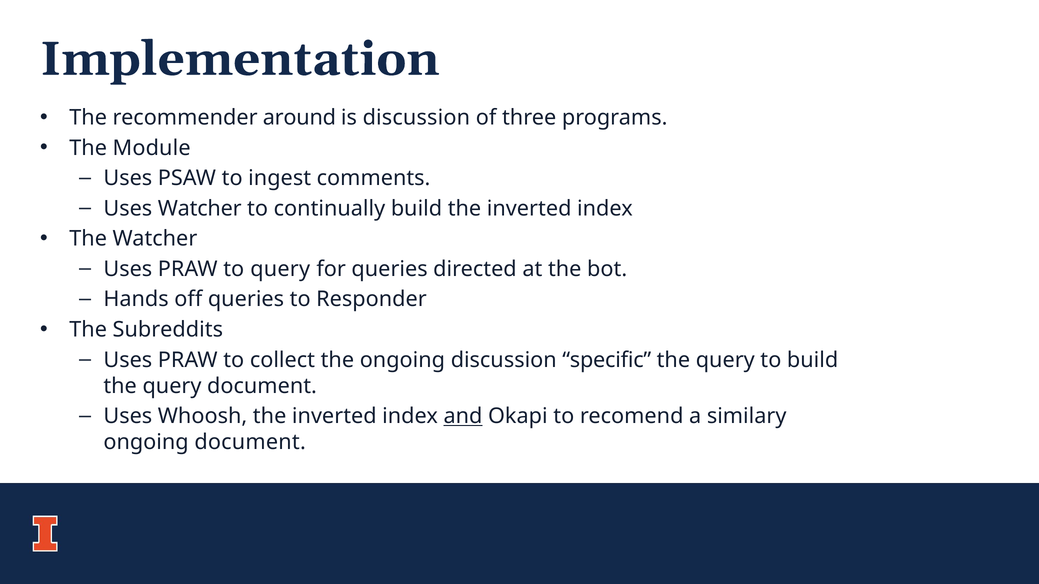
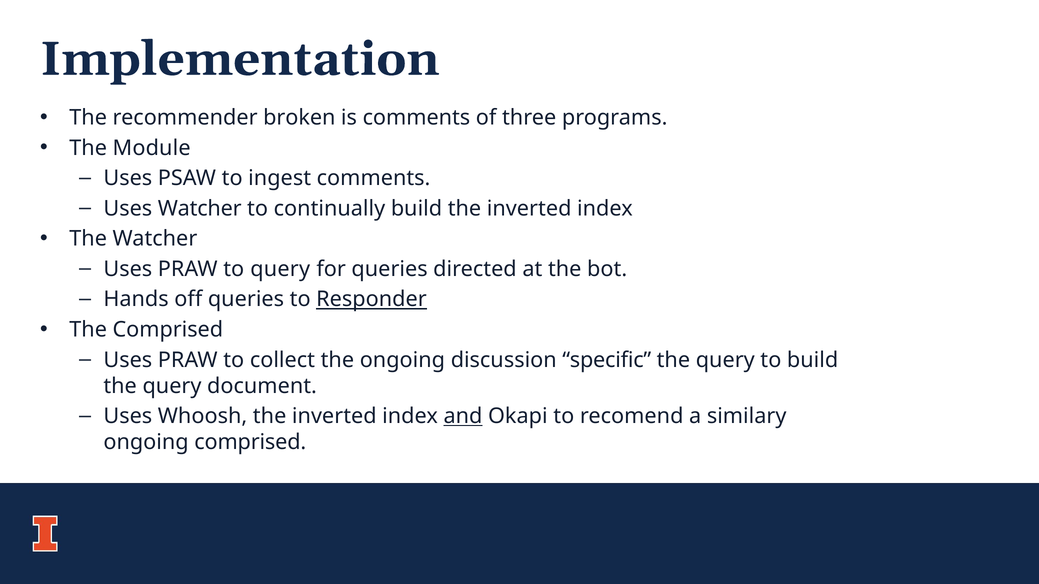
around: around -> broken
is discussion: discussion -> comments
Responder underline: none -> present
The Subreddits: Subreddits -> Comprised
ongoing document: document -> comprised
